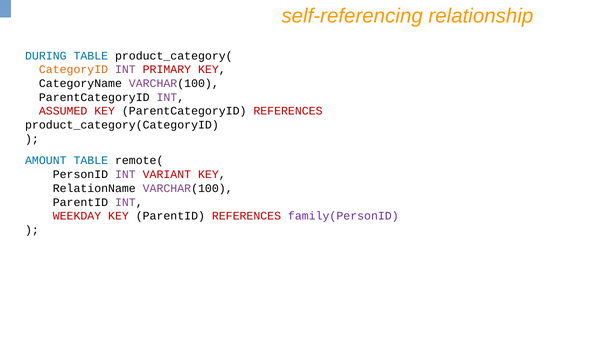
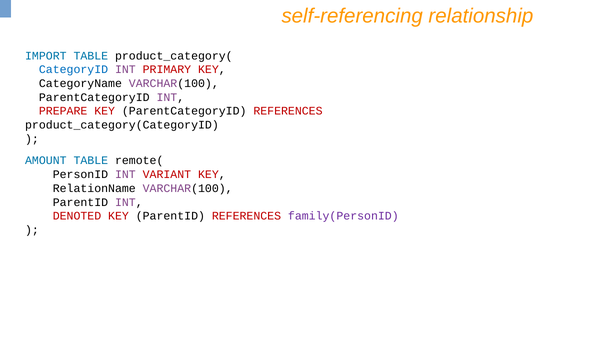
DURING: DURING -> IMPORT
CategoryID colour: orange -> blue
ASSUMED: ASSUMED -> PREPARE
WEEKDAY: WEEKDAY -> DENOTED
